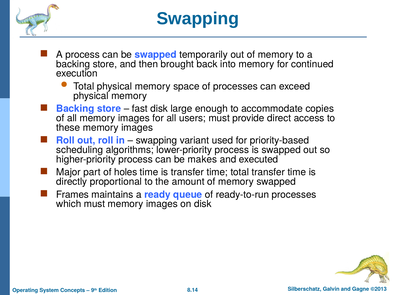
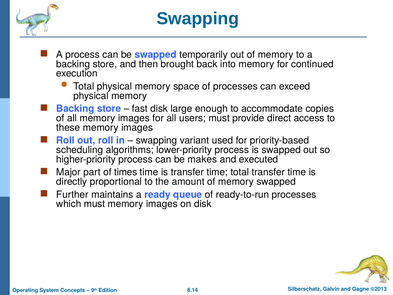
holes: holes -> times
Frames: Frames -> Further
